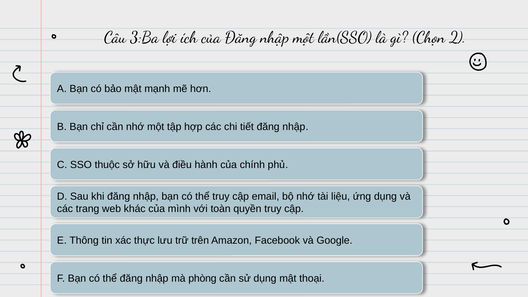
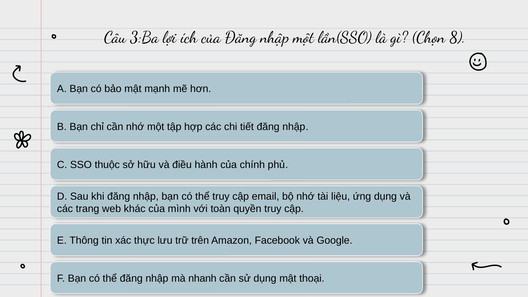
2: 2 -> 8
phòng: phòng -> nhanh
